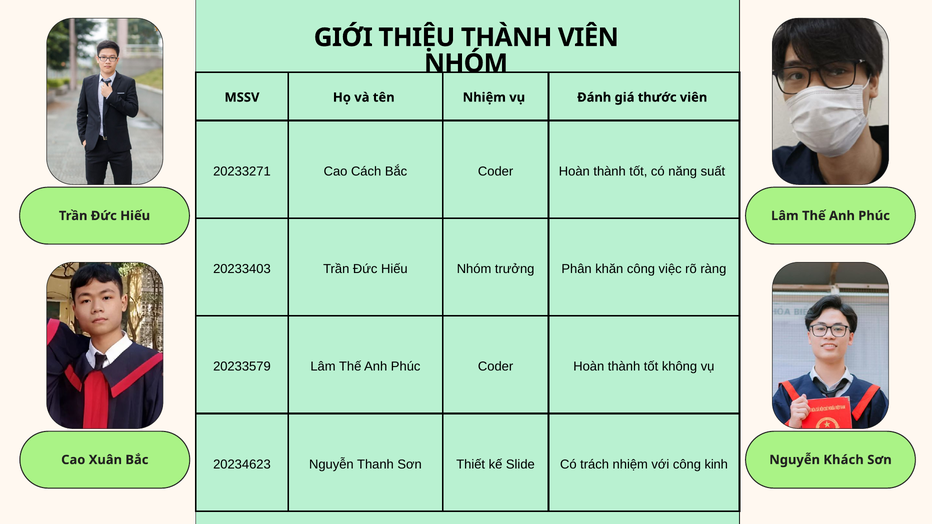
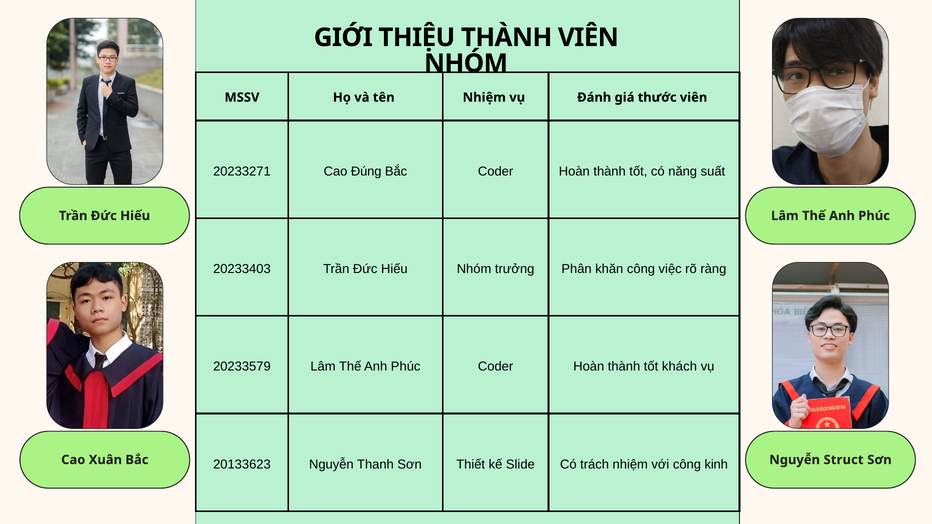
Cách: Cách -> Đúng
không: không -> khách
Khách: Khách -> Struct
20234623: 20234623 -> 20133623
